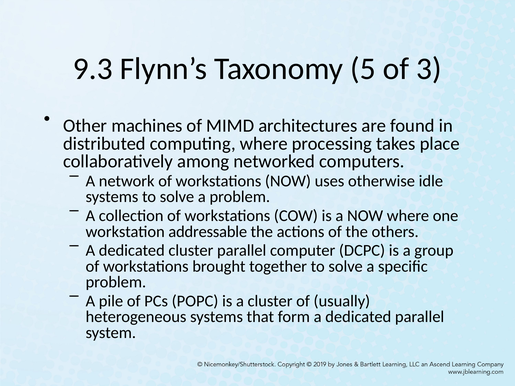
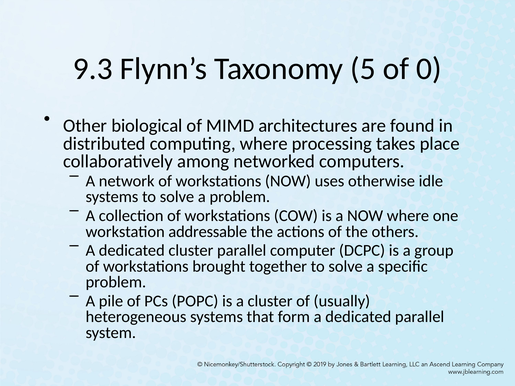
3: 3 -> 0
machines: machines -> biological
